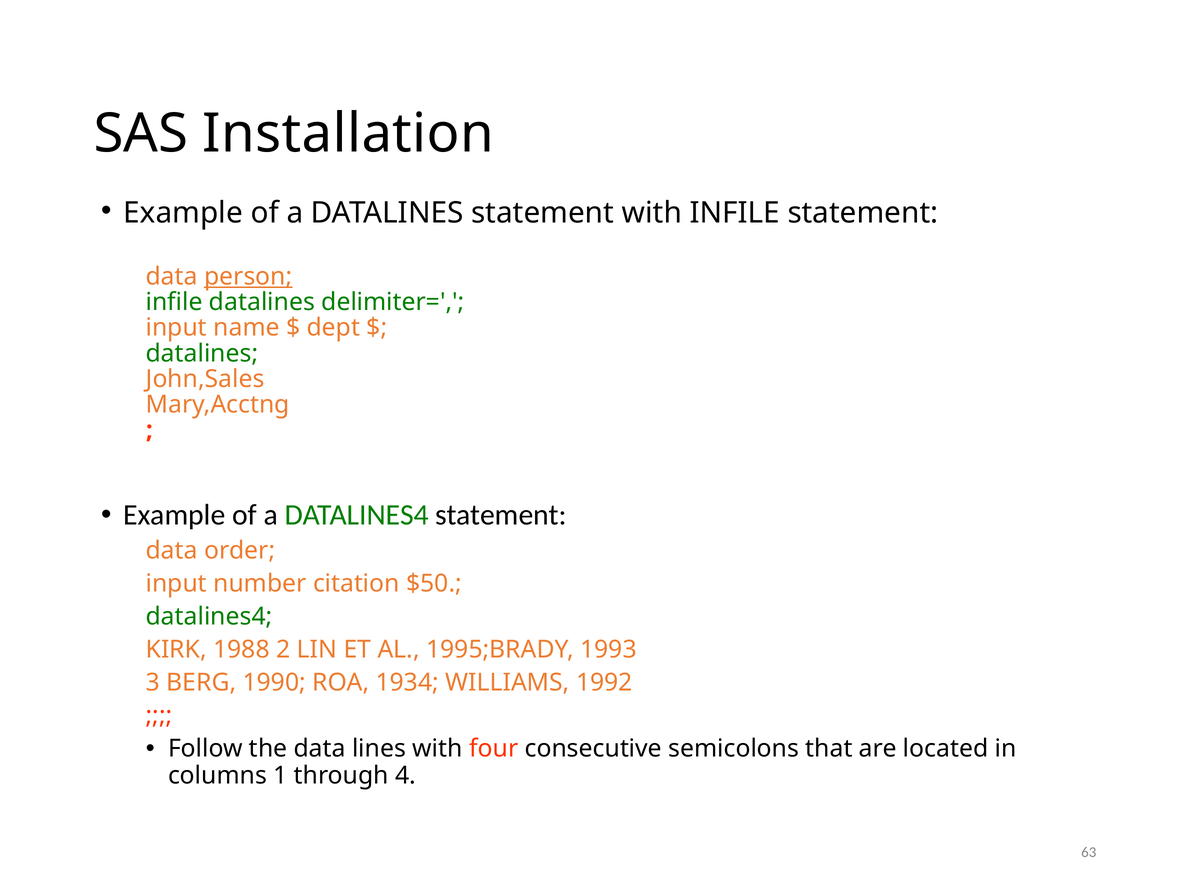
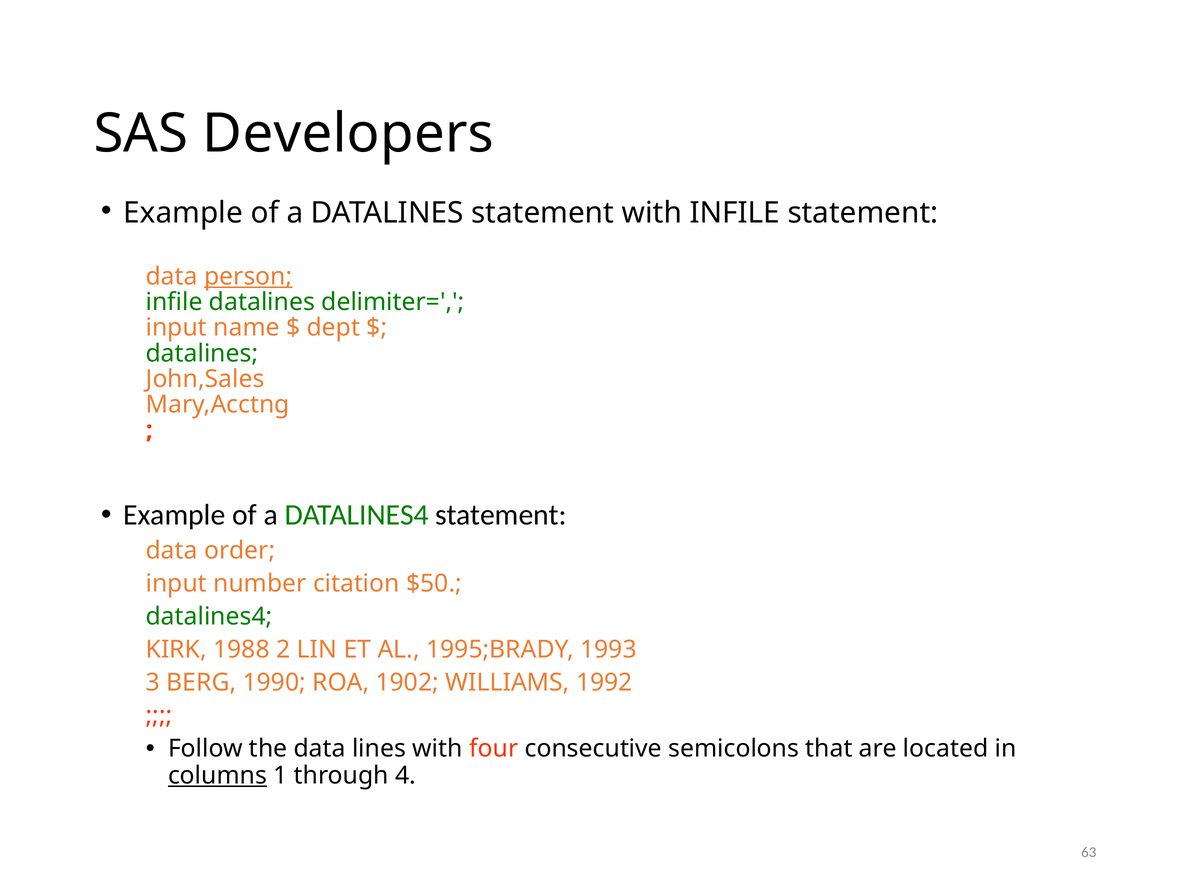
Installation: Installation -> Developers
1934: 1934 -> 1902
columns underline: none -> present
